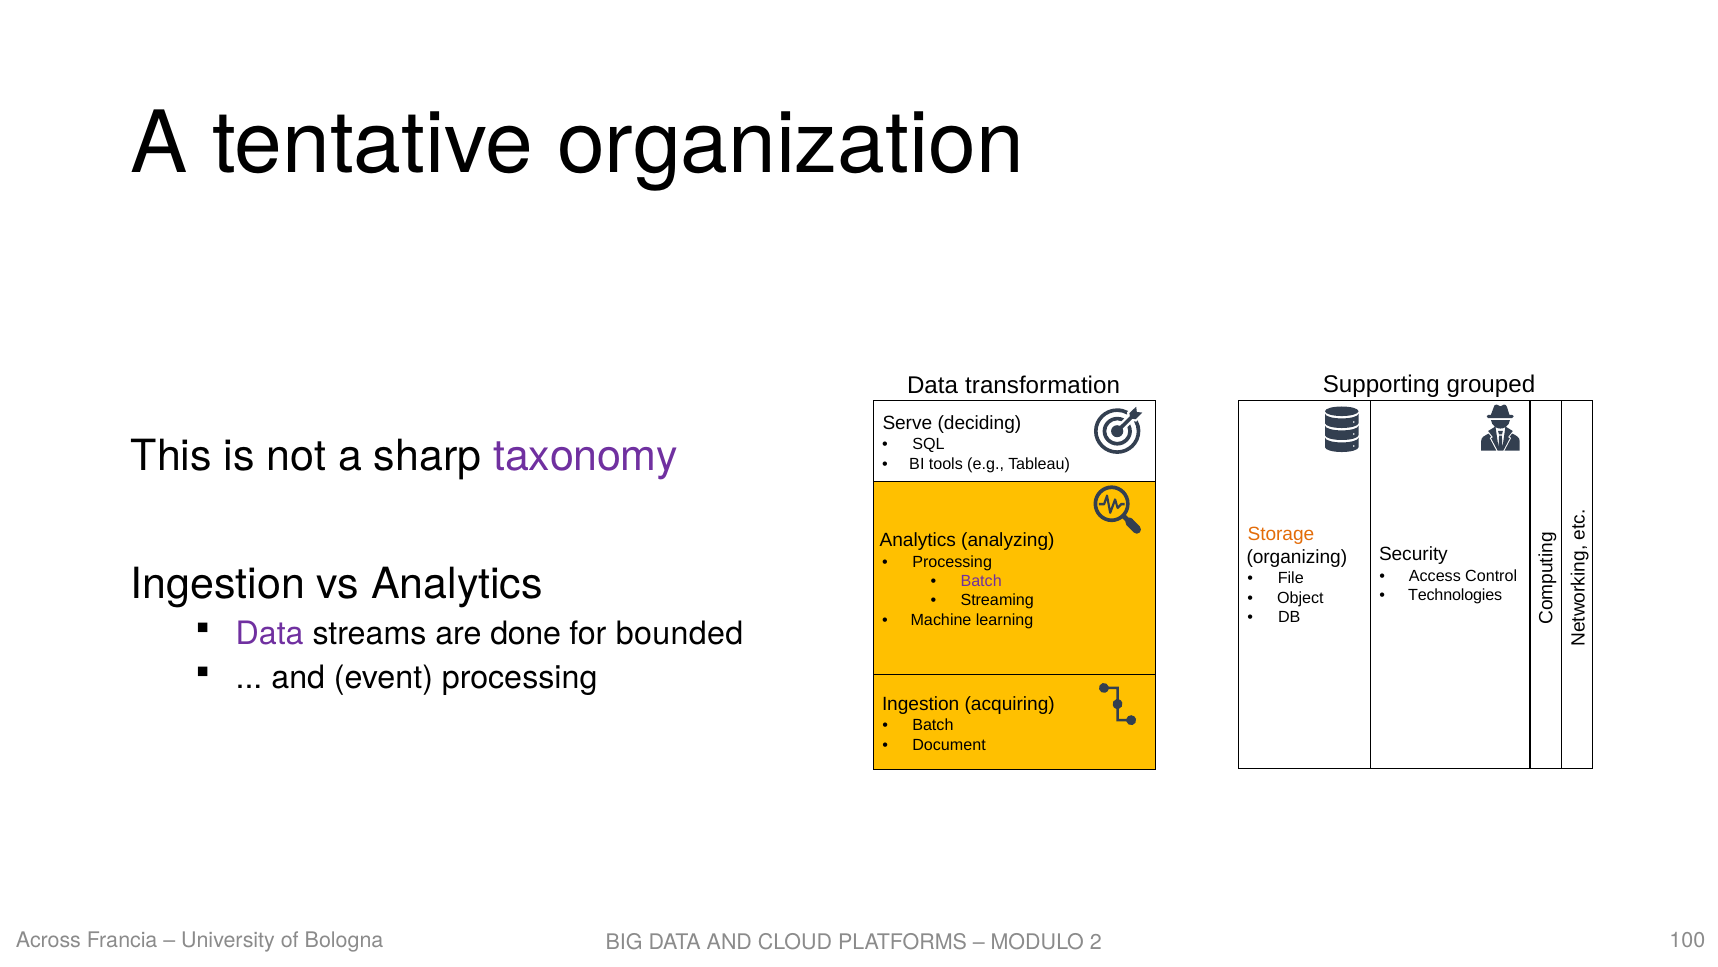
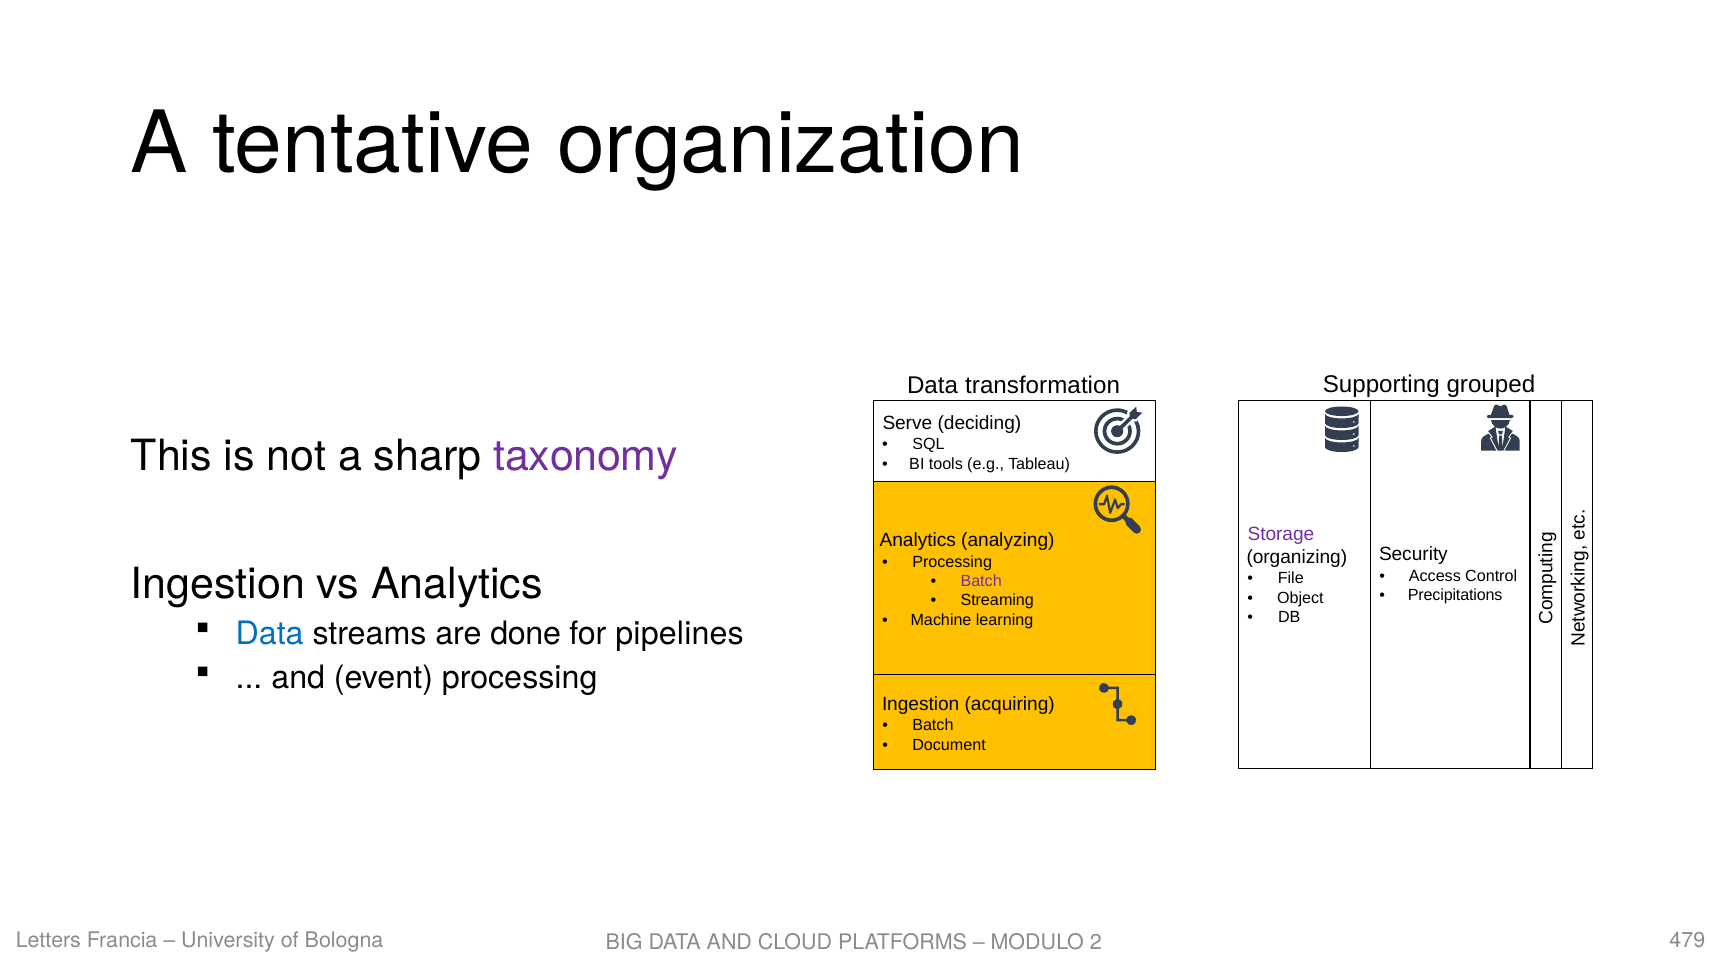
Storage colour: orange -> purple
Technologies: Technologies -> Precipitations
Data at (270, 634) colour: purple -> blue
bounded: bounded -> pipelines
Across: Across -> Letters
100: 100 -> 479
